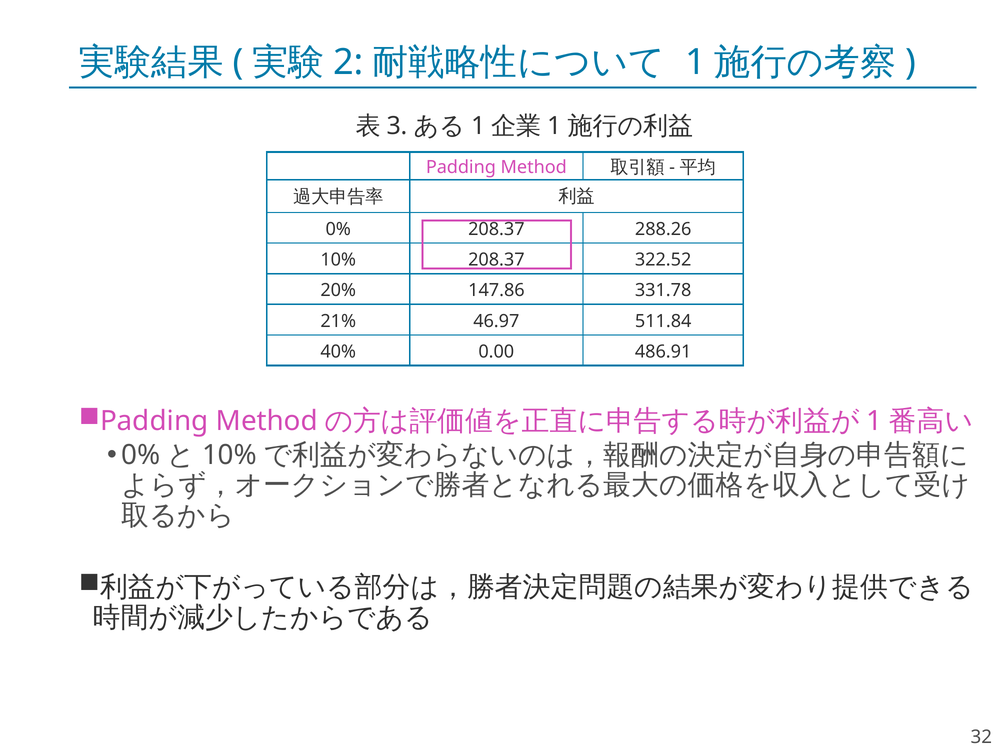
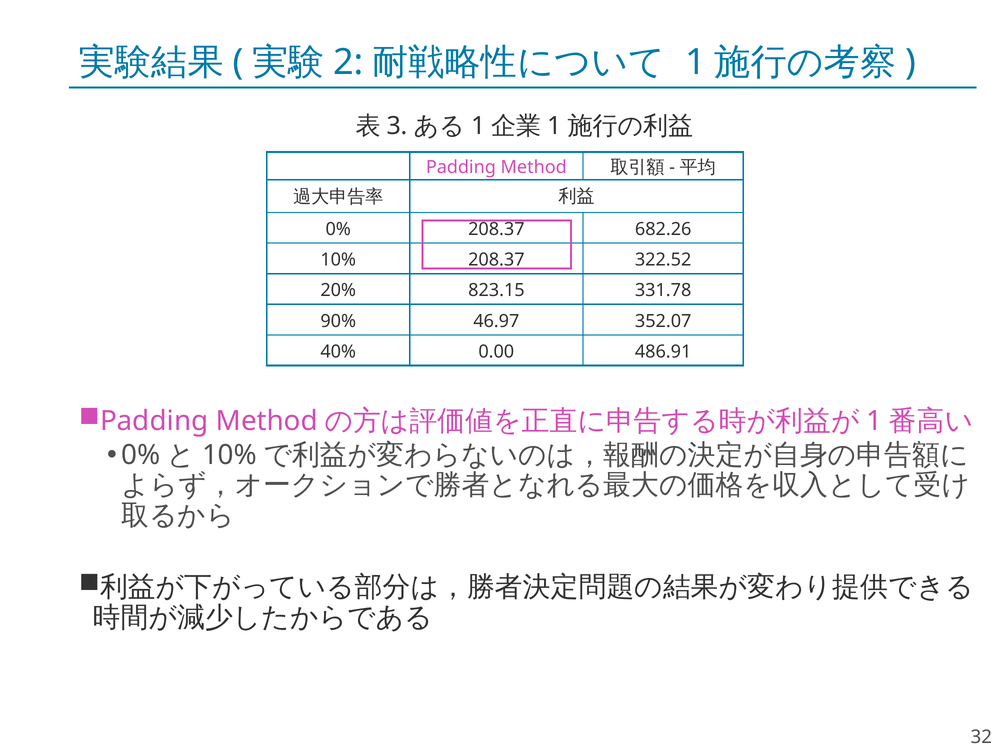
288.26: 288.26 -> 682.26
147.86: 147.86 -> 823.15
21%: 21% -> 90%
511.84: 511.84 -> 352.07
